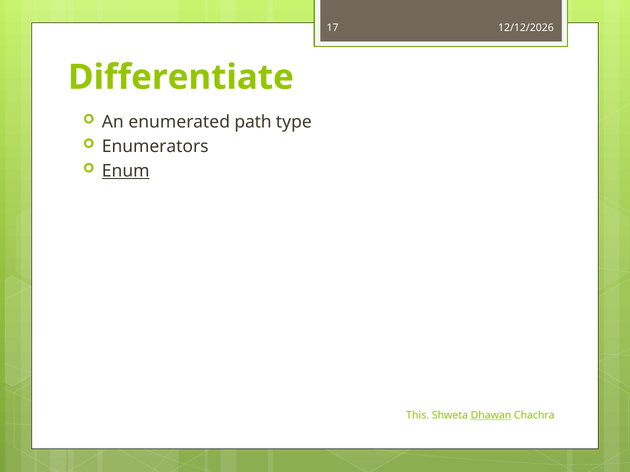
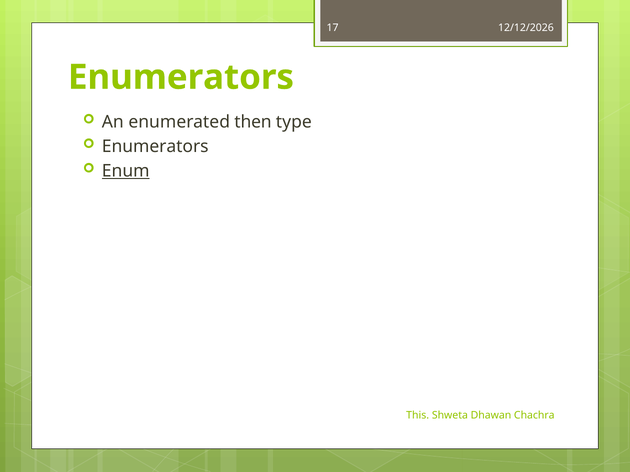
Differentiate at (181, 77): Differentiate -> Enumerators
path: path -> then
Dhawan underline: present -> none
